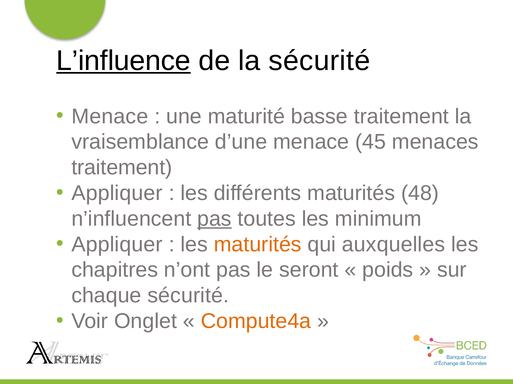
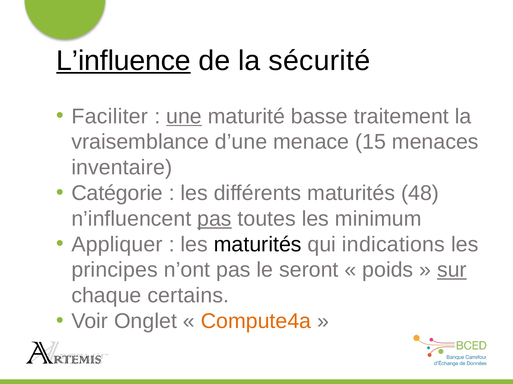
Menace at (110, 117): Menace -> Faciliter
une underline: none -> present
45: 45 -> 15
traitement at (122, 168): traitement -> inventaire
Appliquer at (117, 194): Appliquer -> Catégorie
maturités at (258, 245) colour: orange -> black
auxquelles: auxquelles -> indications
chapitres: chapitres -> principes
sur underline: none -> present
chaque sécurité: sécurité -> certains
